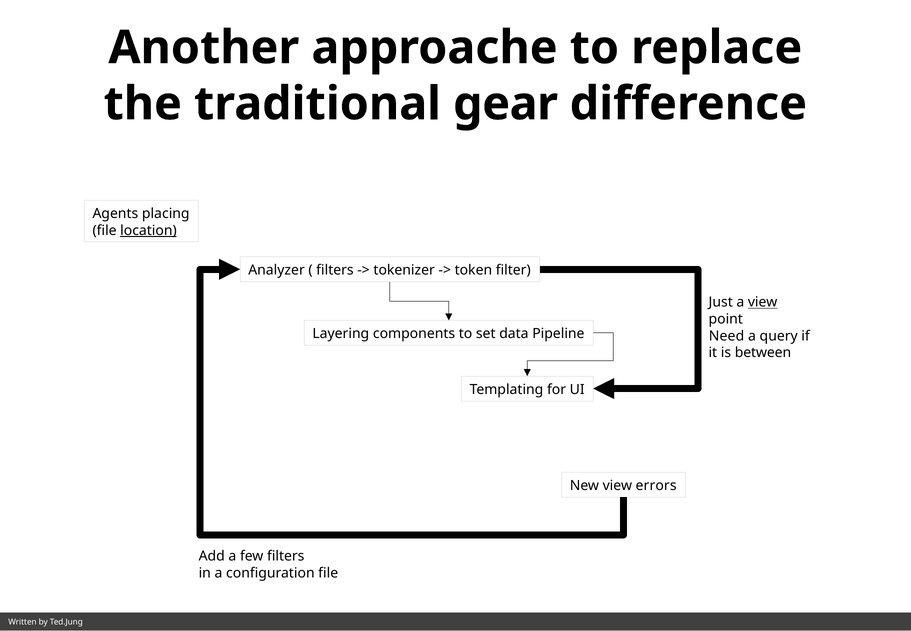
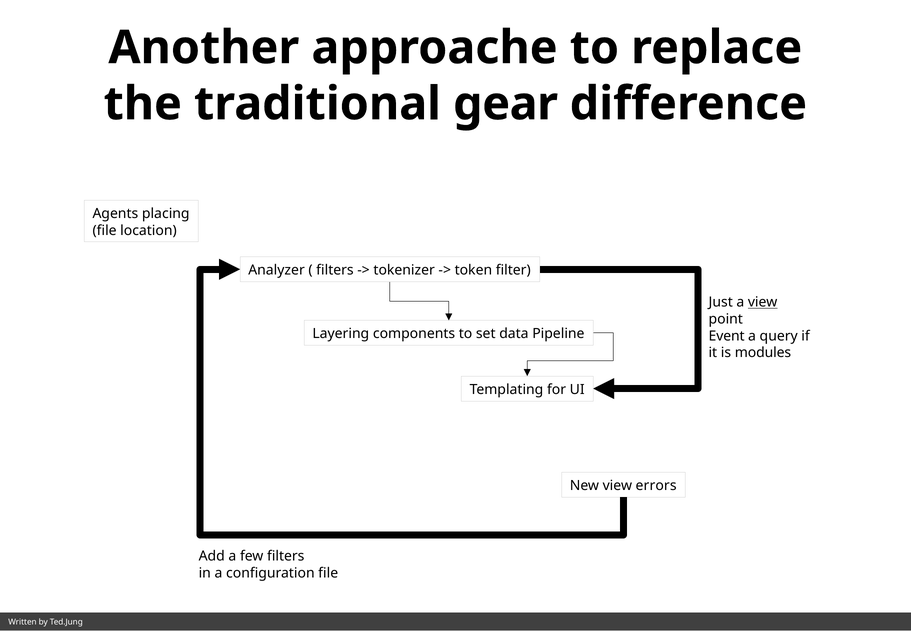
location underline: present -> none
Need: Need -> Event
between: between -> modules
